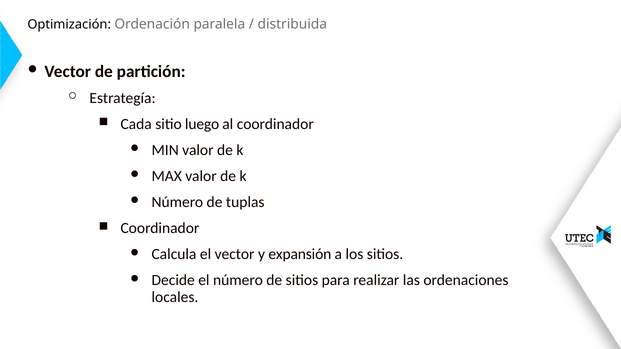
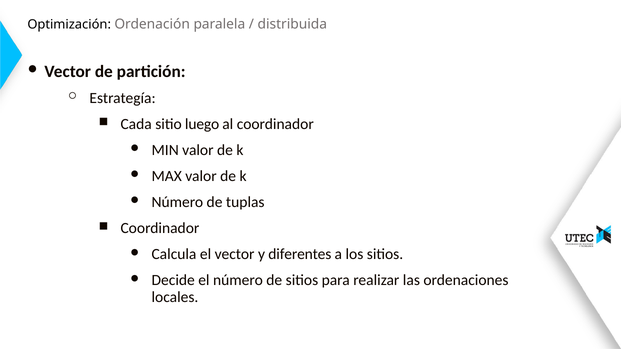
expansión: expansión -> diferentes
